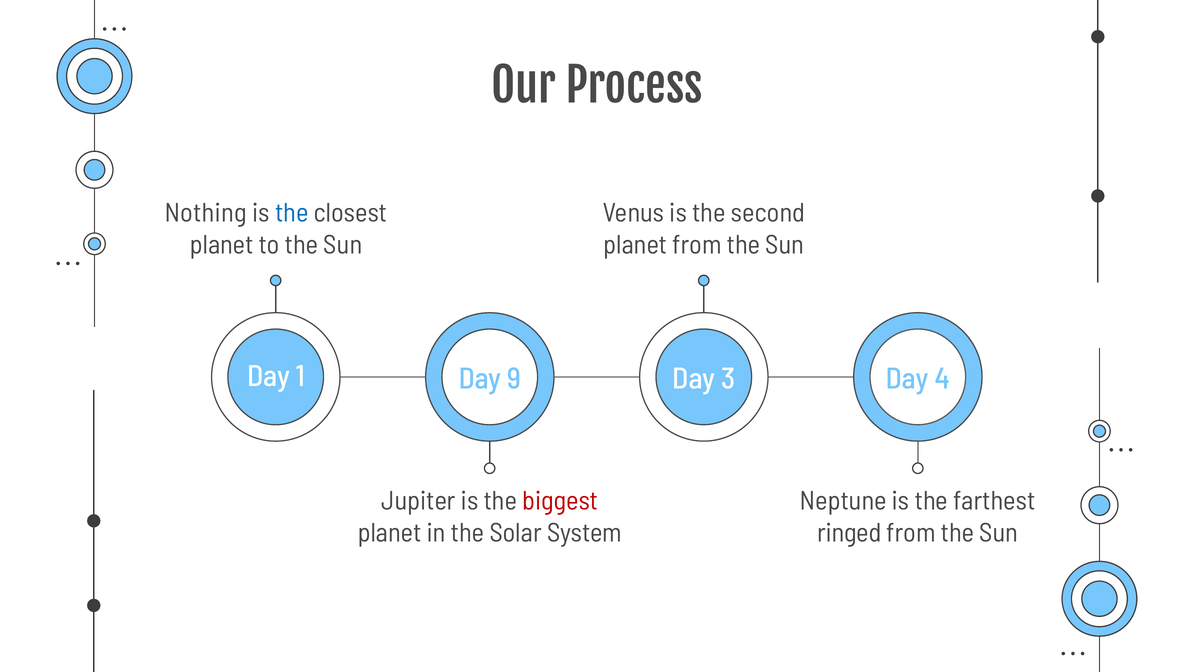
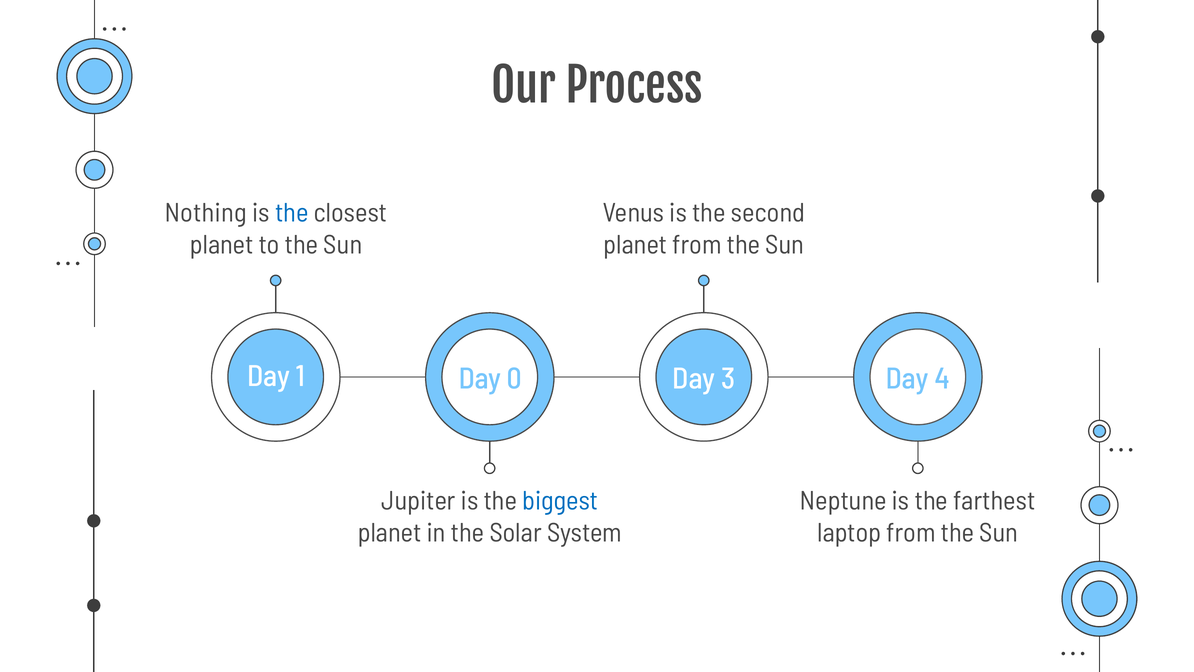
9: 9 -> 0
biggest colour: red -> blue
ringed: ringed -> laptop
